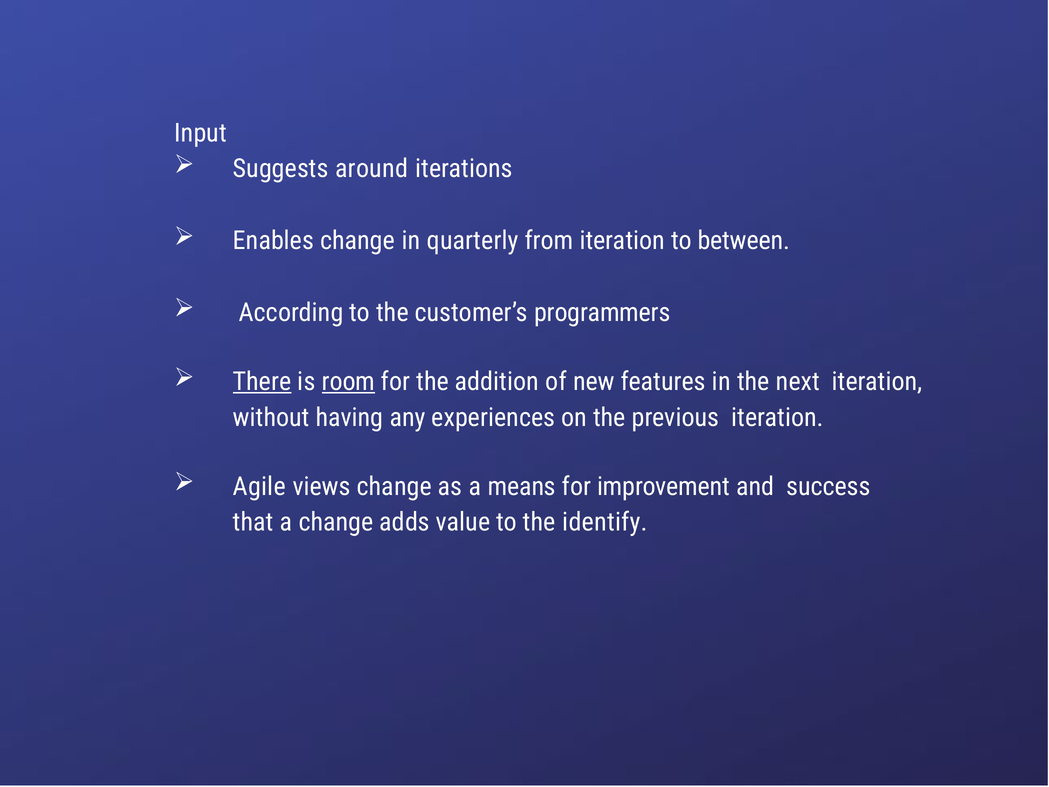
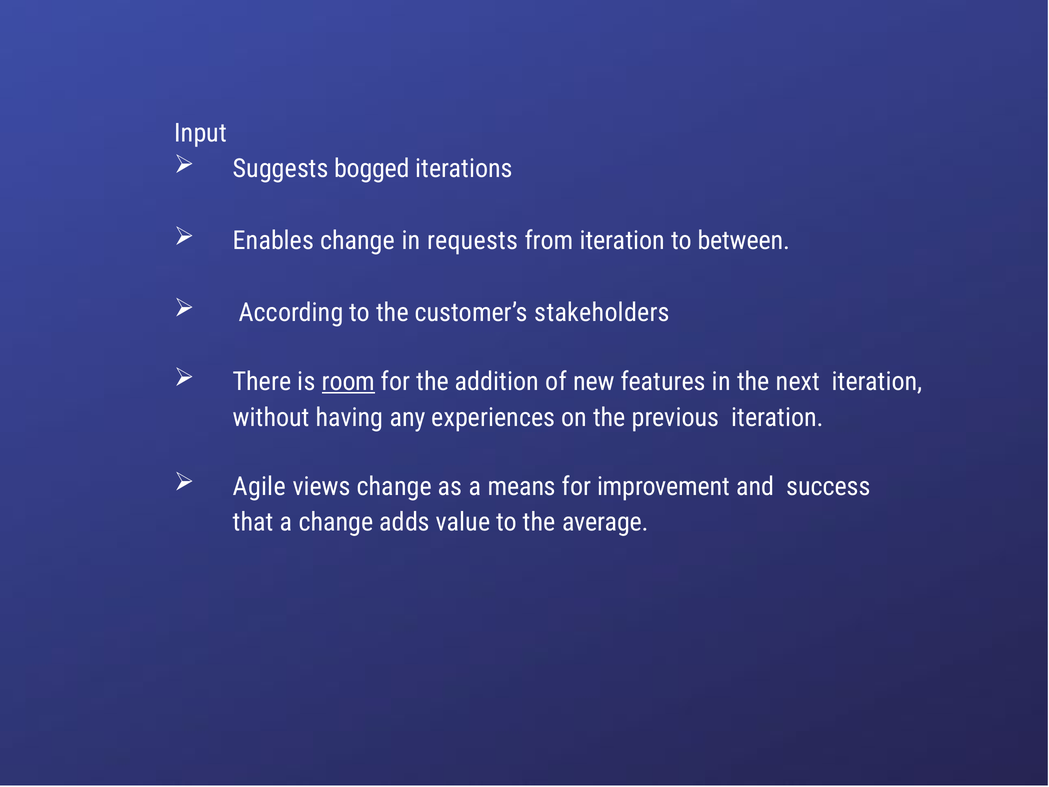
around: around -> bogged
quarterly: quarterly -> requests
programmers: programmers -> stakeholders
There underline: present -> none
identify: identify -> average
